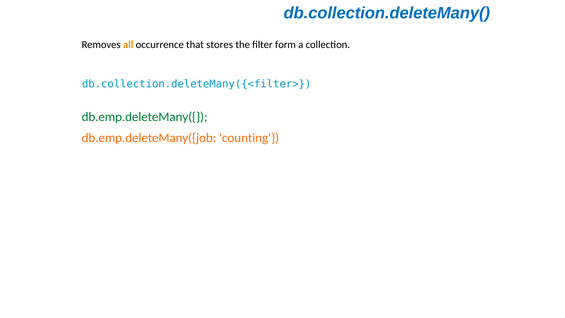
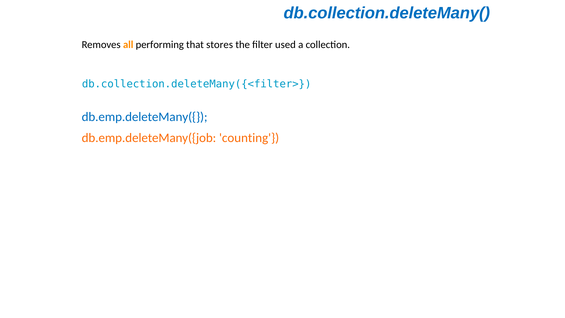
occurrence: occurrence -> performing
form: form -> used
db.emp.deleteMany({ colour: green -> blue
